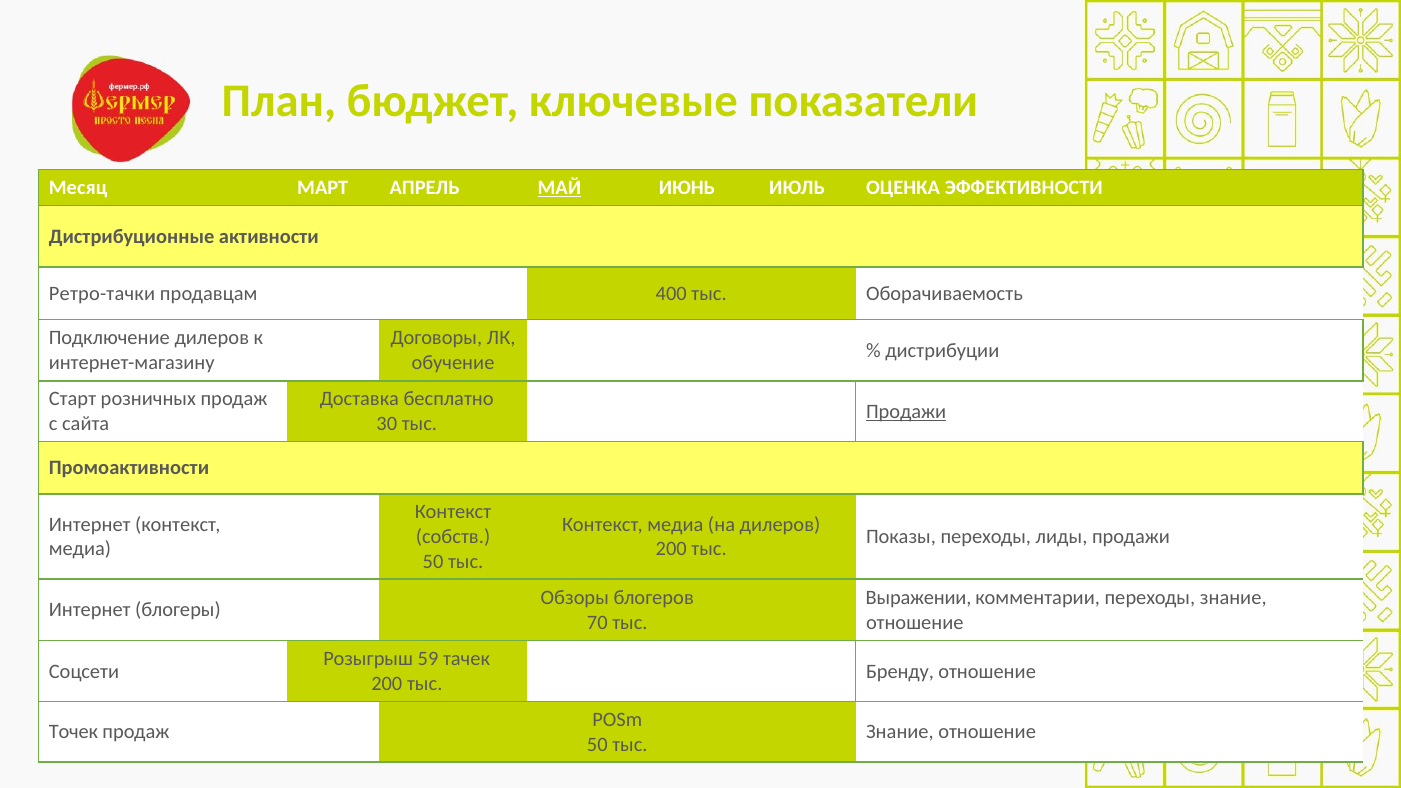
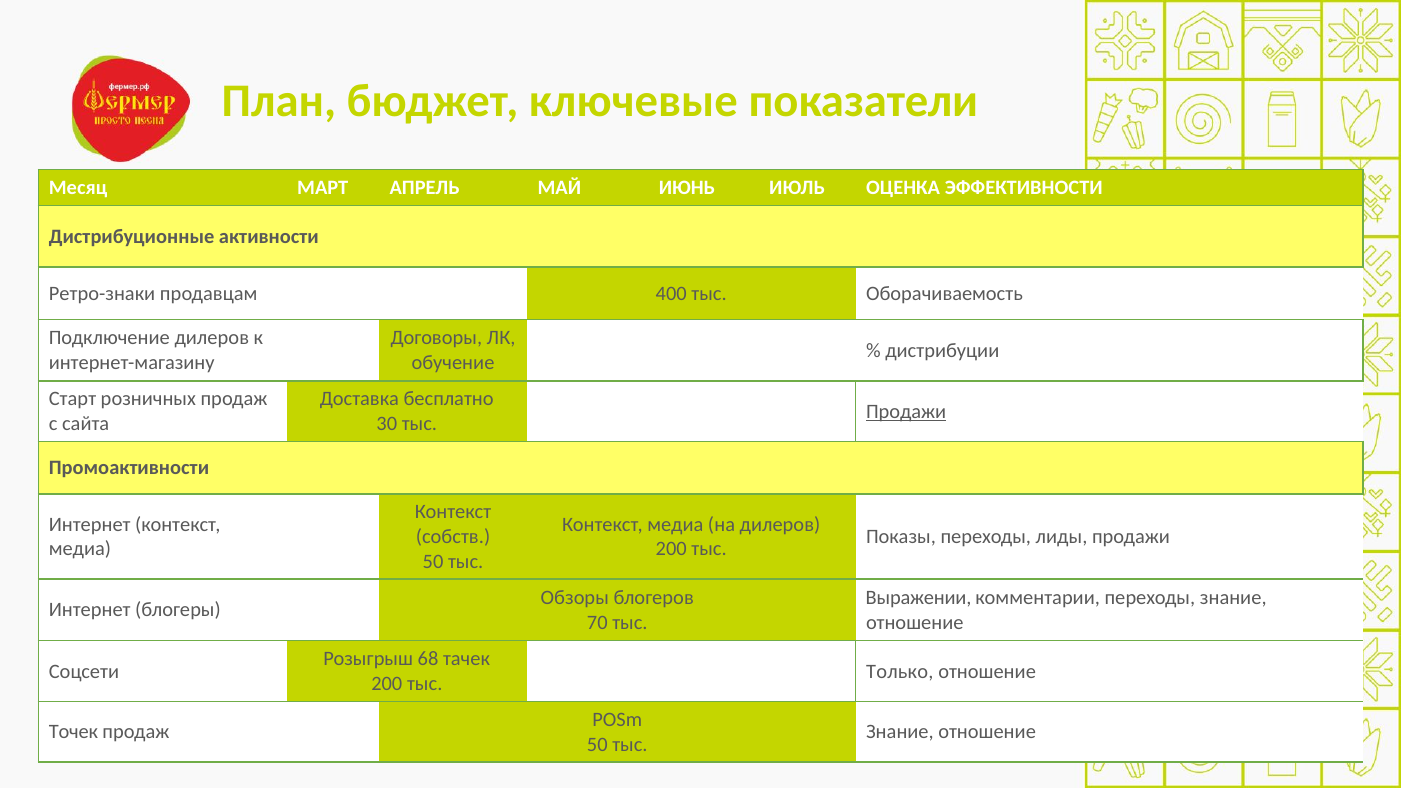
МАЙ underline: present -> none
Ретро-тачки: Ретро-тачки -> Ретро-знаки
59: 59 -> 68
Бренду: Бренду -> Только
